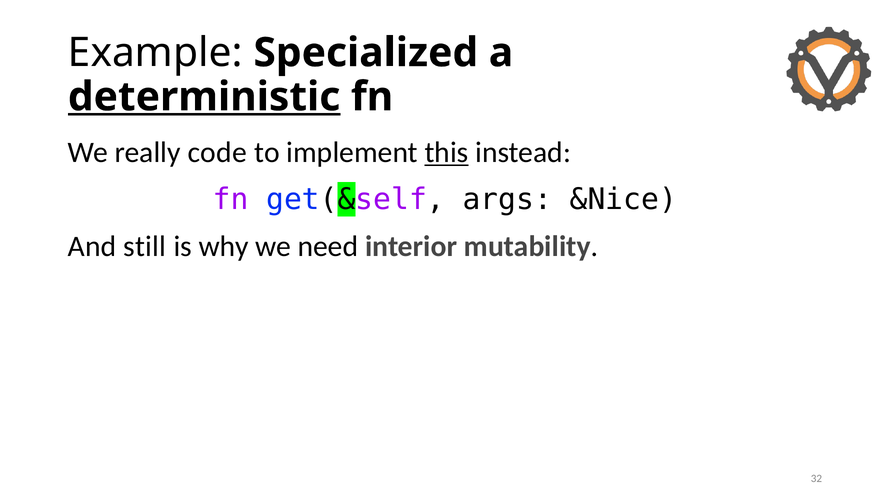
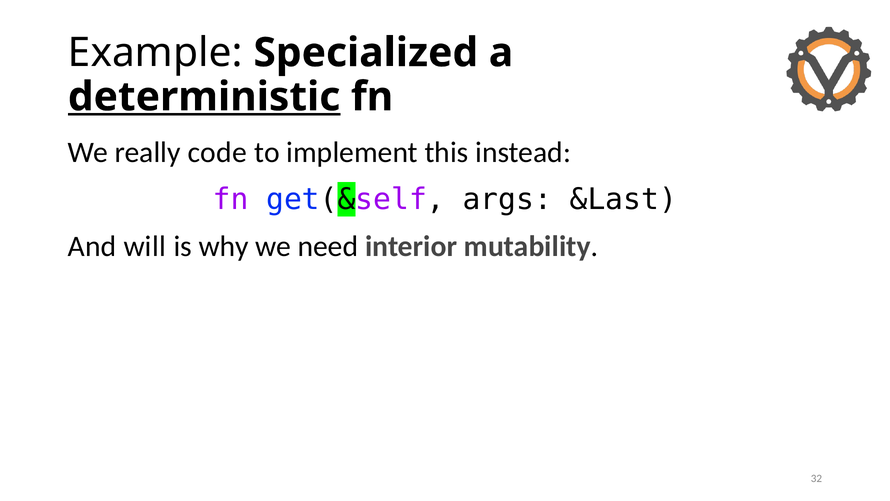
this underline: present -> none
&Nice: &Nice -> &Last
still: still -> will
